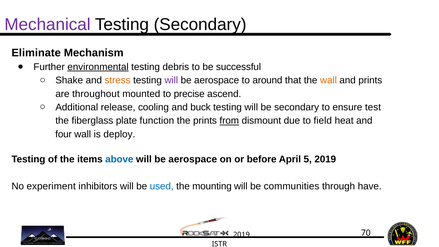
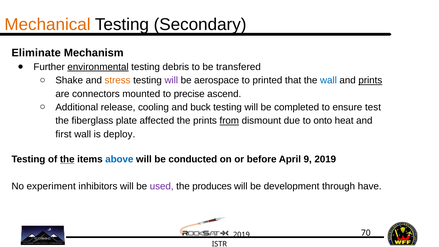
Mechanical colour: purple -> orange
successful: successful -> transfered
around: around -> printed
wall at (328, 80) colour: orange -> blue
prints at (370, 80) underline: none -> present
throughout: throughout -> connectors
be secondary: secondary -> completed
function: function -> affected
field: field -> onto
four: four -> first
the at (67, 159) underline: none -> present
aerospace at (193, 159): aerospace -> conducted
5: 5 -> 9
used colour: blue -> purple
mounting: mounting -> produces
communities: communities -> development
